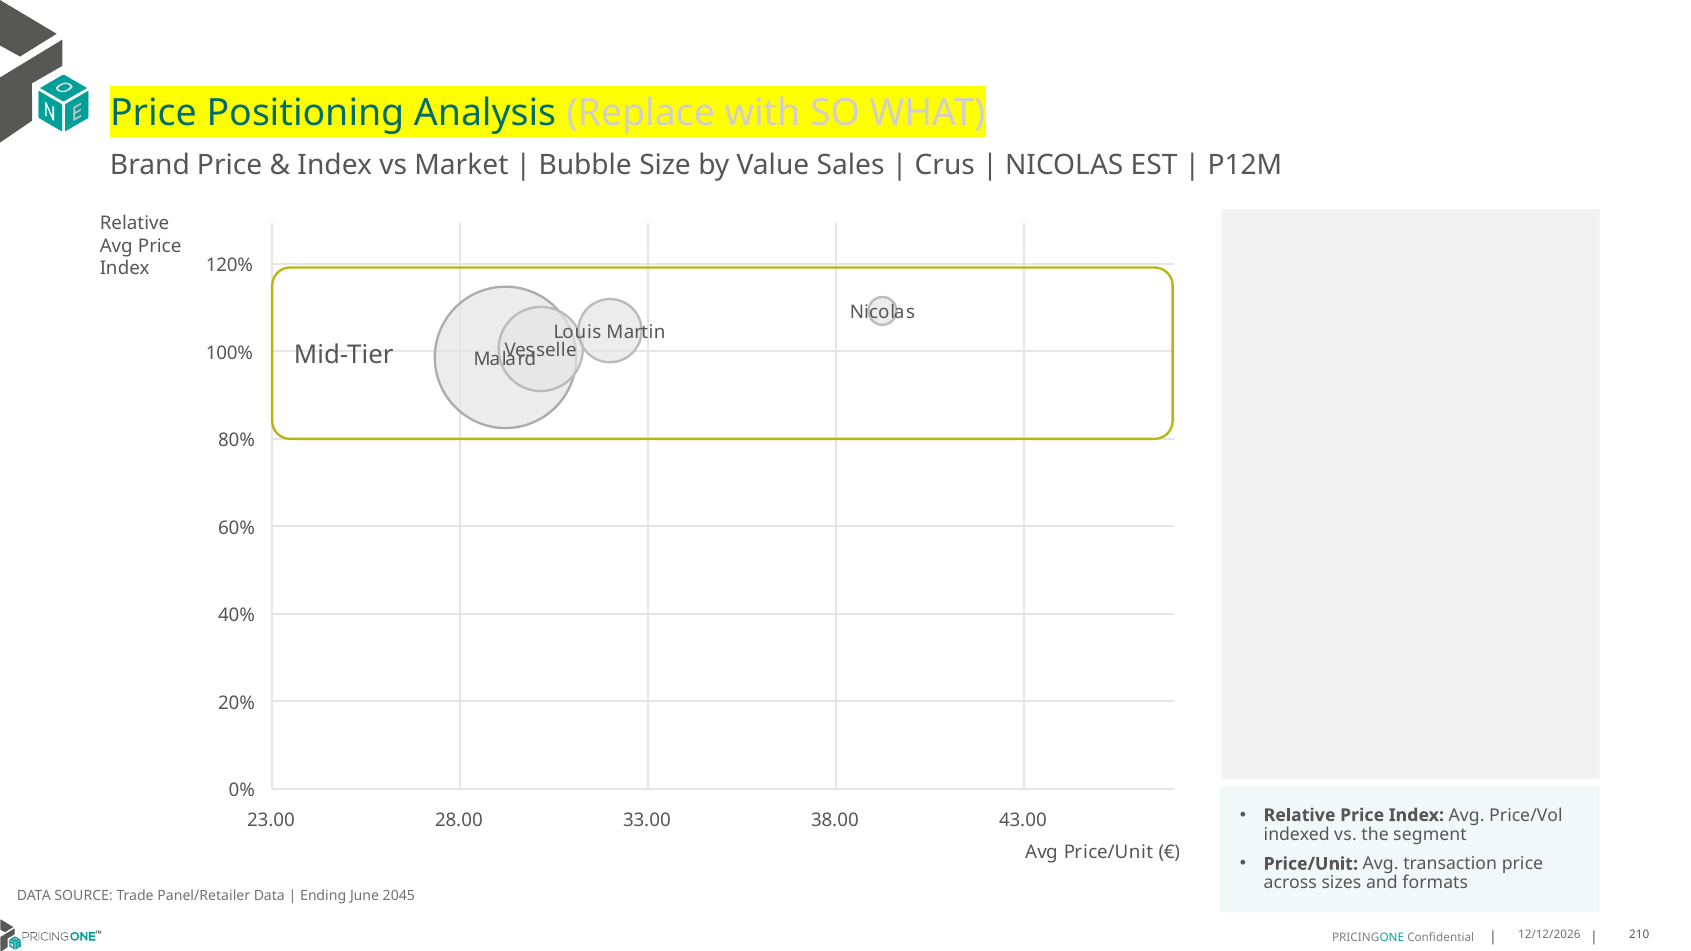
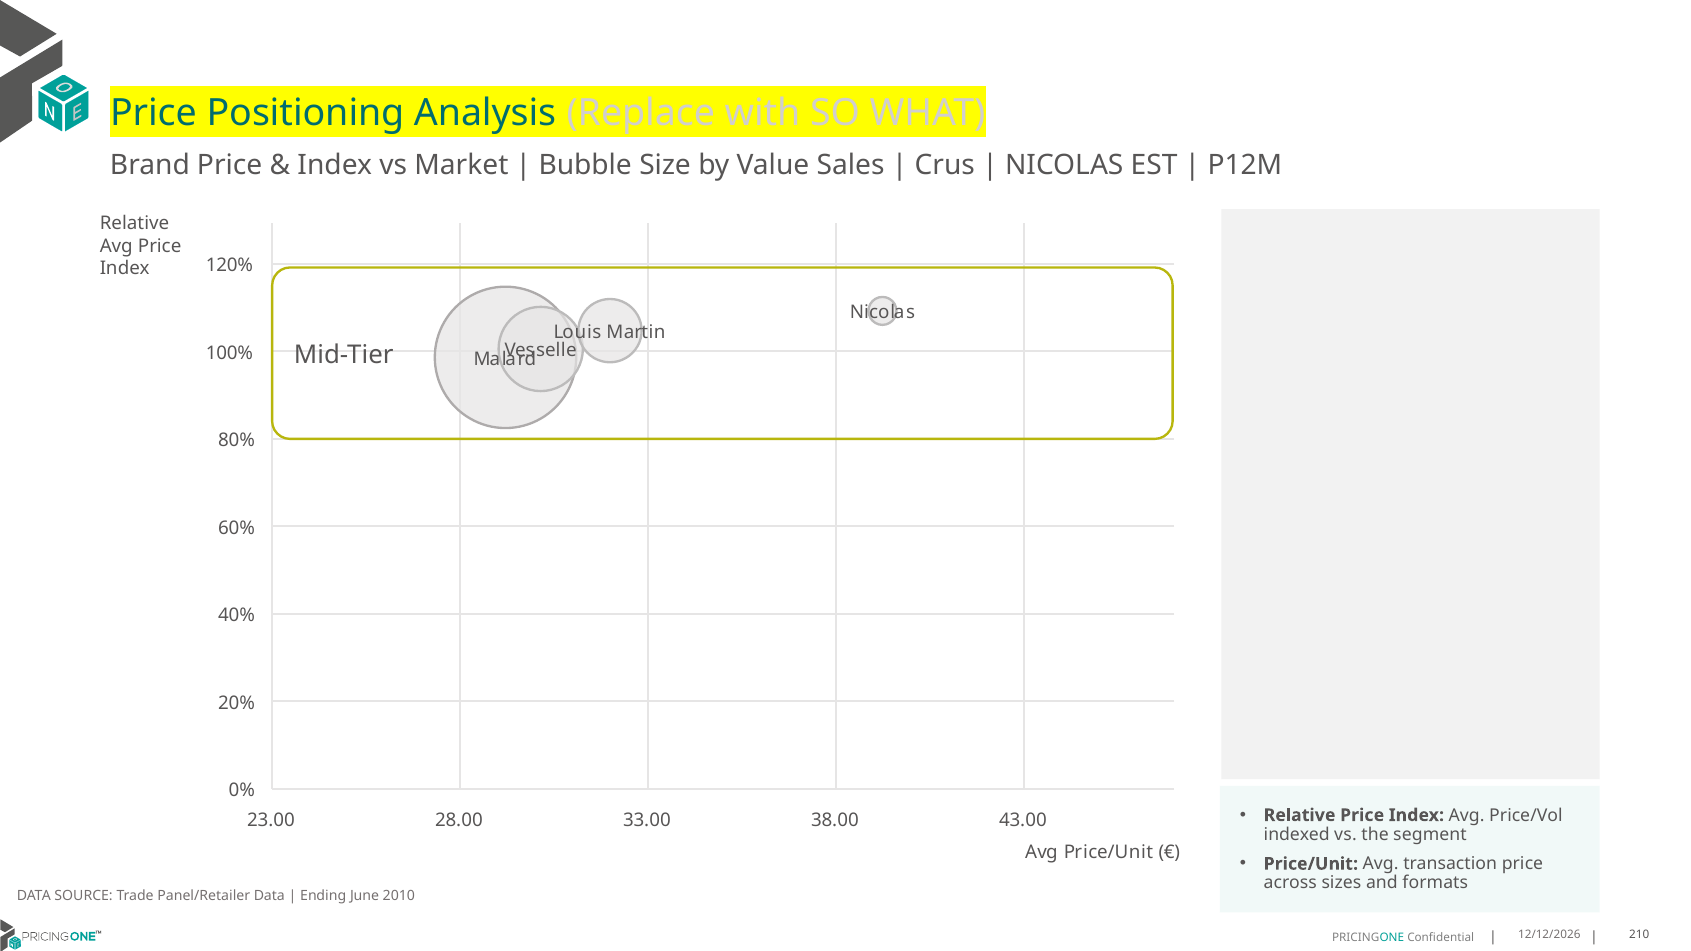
2045: 2045 -> 2010
